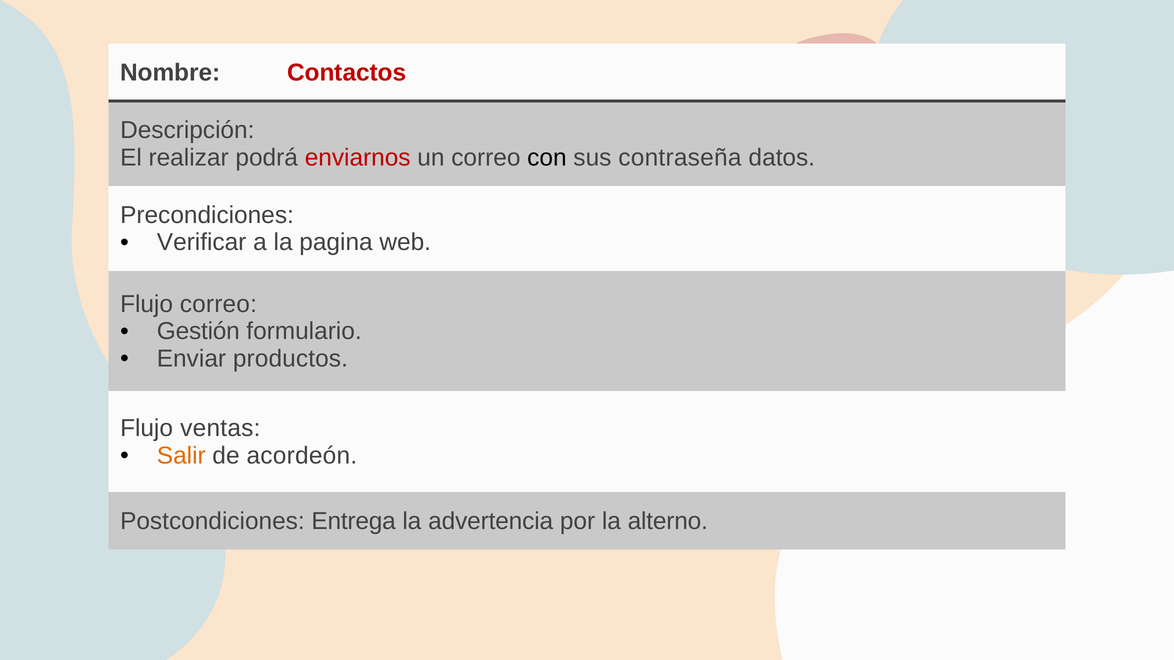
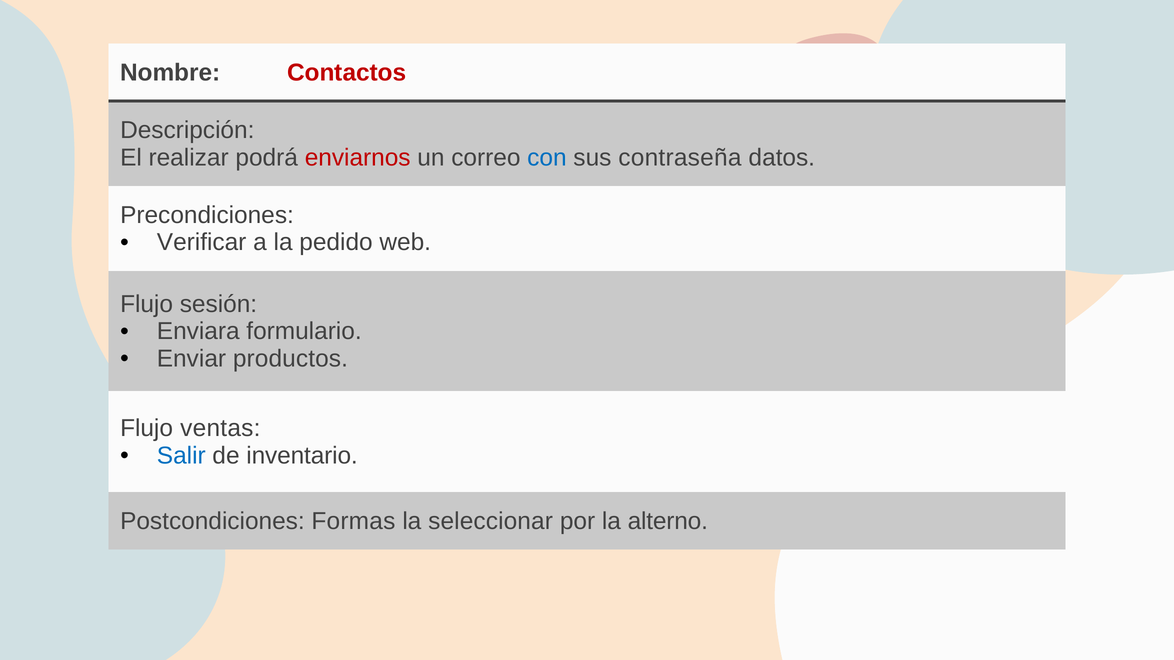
con colour: black -> blue
pagina: pagina -> pedido
Flujo correo: correo -> sesión
Gestión: Gestión -> Enviara
Salir colour: orange -> blue
acordeón: acordeón -> inventario
Entrega: Entrega -> Formas
advertencia: advertencia -> seleccionar
